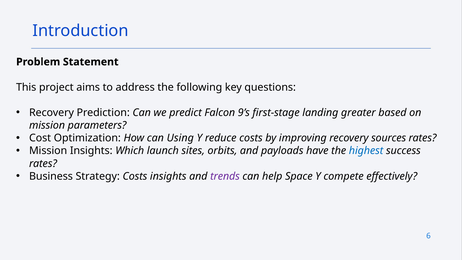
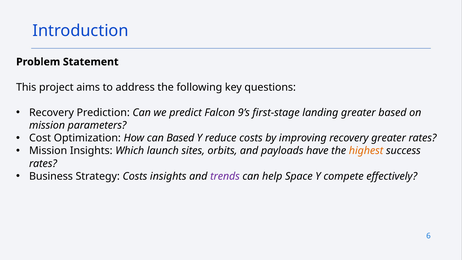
can Using: Using -> Based
recovery sources: sources -> greater
highest colour: blue -> orange
